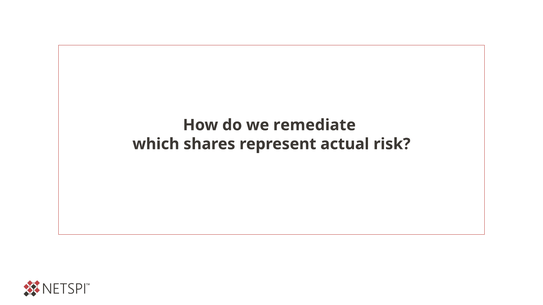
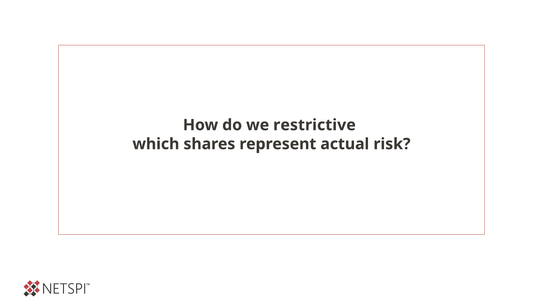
remediate: remediate -> restrictive
